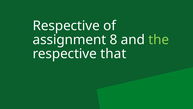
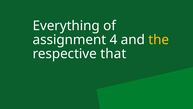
Respective at (66, 26): Respective -> Everything
8: 8 -> 4
the colour: light green -> yellow
